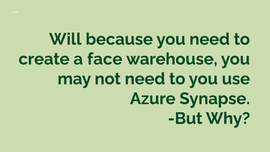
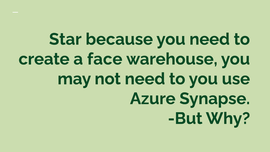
Will: Will -> Star
